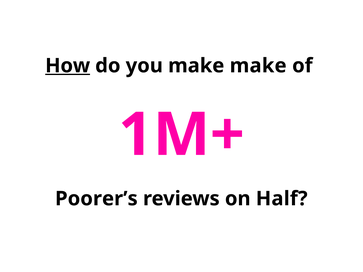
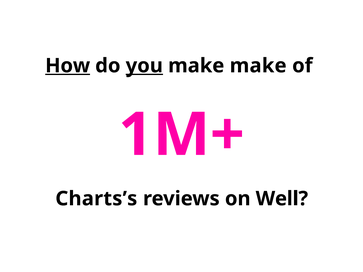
you underline: none -> present
Poorer’s: Poorer’s -> Charts’s
Half: Half -> Well
